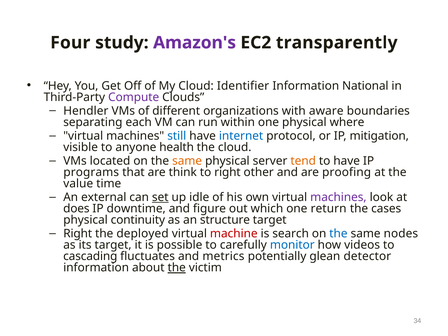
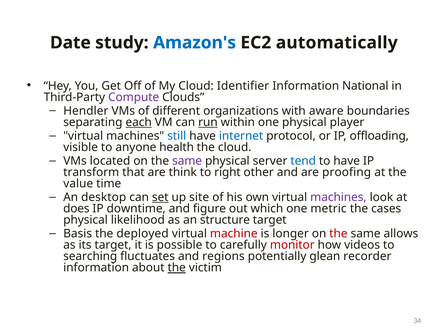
Four: Four -> Date
Amazon's colour: purple -> blue
transparently: transparently -> automatically
each underline: none -> present
run underline: none -> present
where: where -> player
mitigation: mitigation -> offloading
same at (187, 161) colour: orange -> purple
tend colour: orange -> blue
programs: programs -> transform
external: external -> desktop
idle: idle -> site
return: return -> metric
continuity: continuity -> likelihood
Right at (78, 234): Right -> Basis
search: search -> longer
the at (338, 234) colour: blue -> red
nodes: nodes -> allows
monitor colour: blue -> red
cascading: cascading -> searching
metrics: metrics -> regions
detector: detector -> recorder
